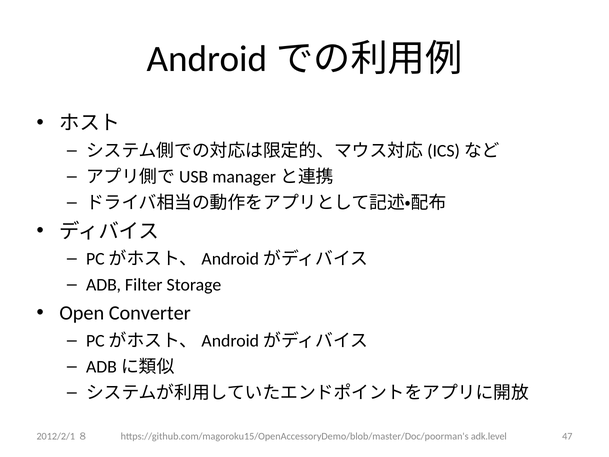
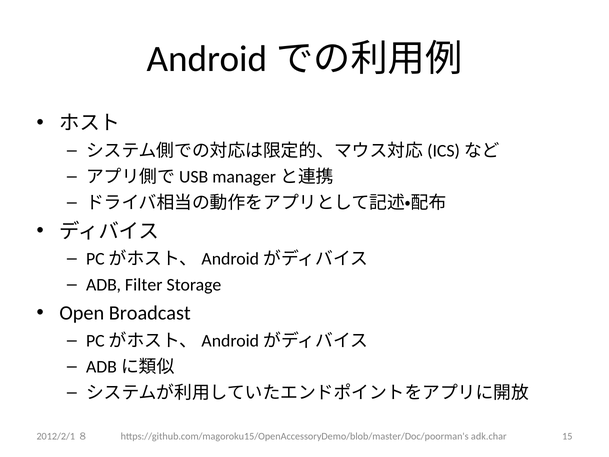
Converter: Converter -> Broadcast
adk.level: adk.level -> adk.char
47: 47 -> 15
